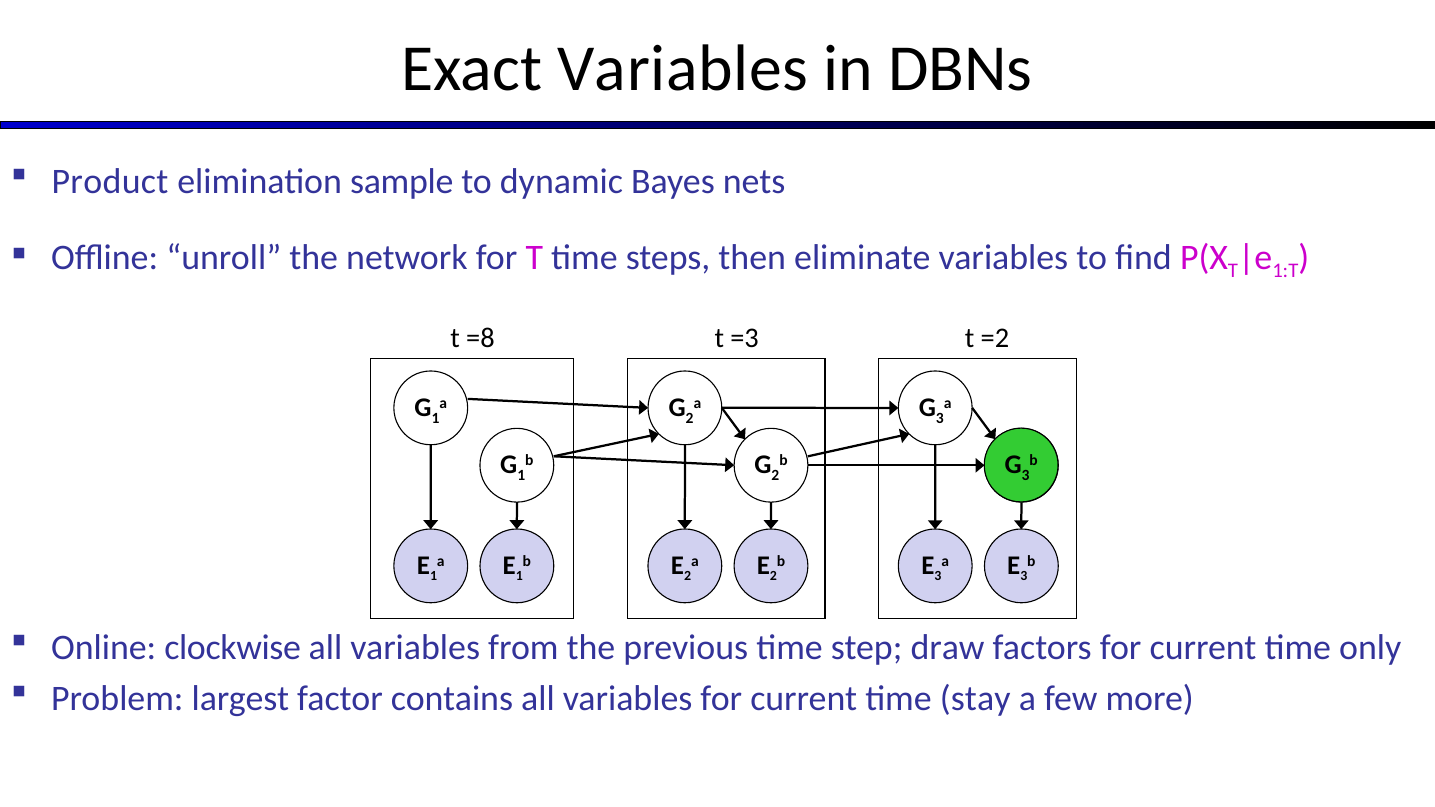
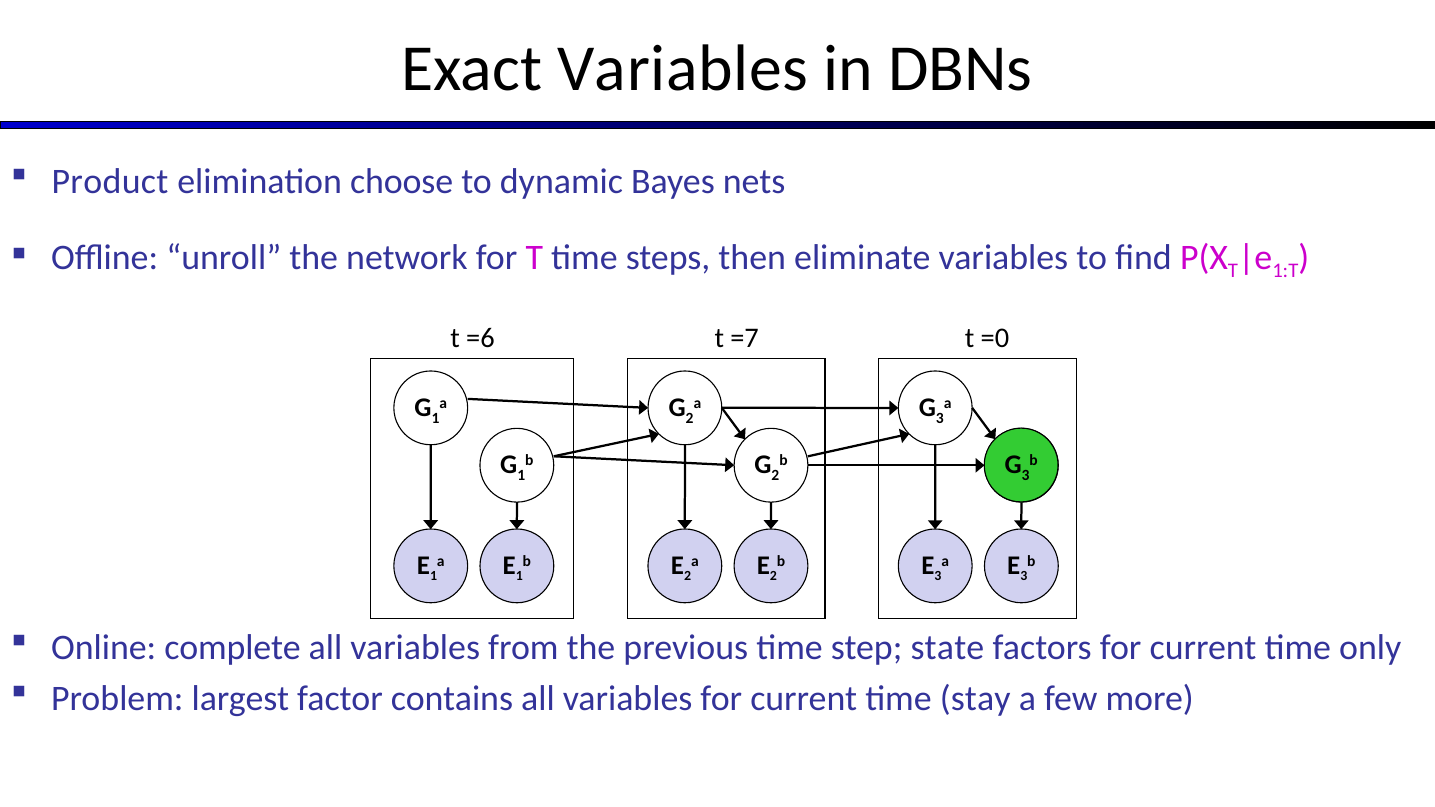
sample: sample -> choose
=8: =8 -> =6
=3: =3 -> =7
=2: =2 -> =0
clockwise: clockwise -> complete
draw: draw -> state
